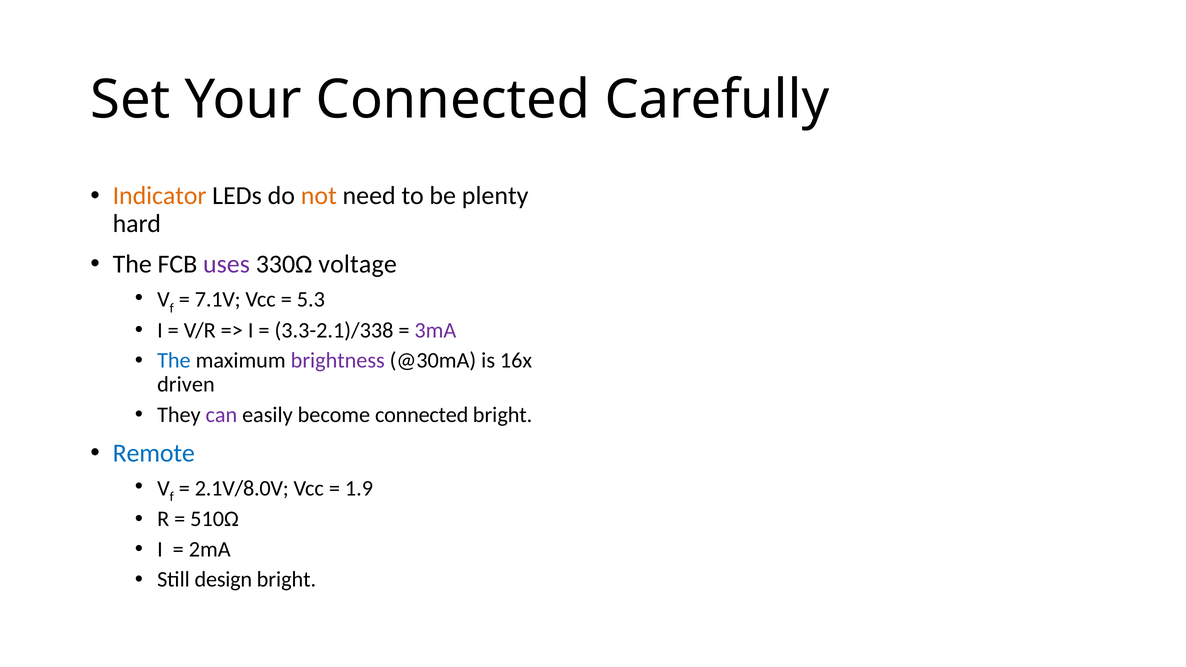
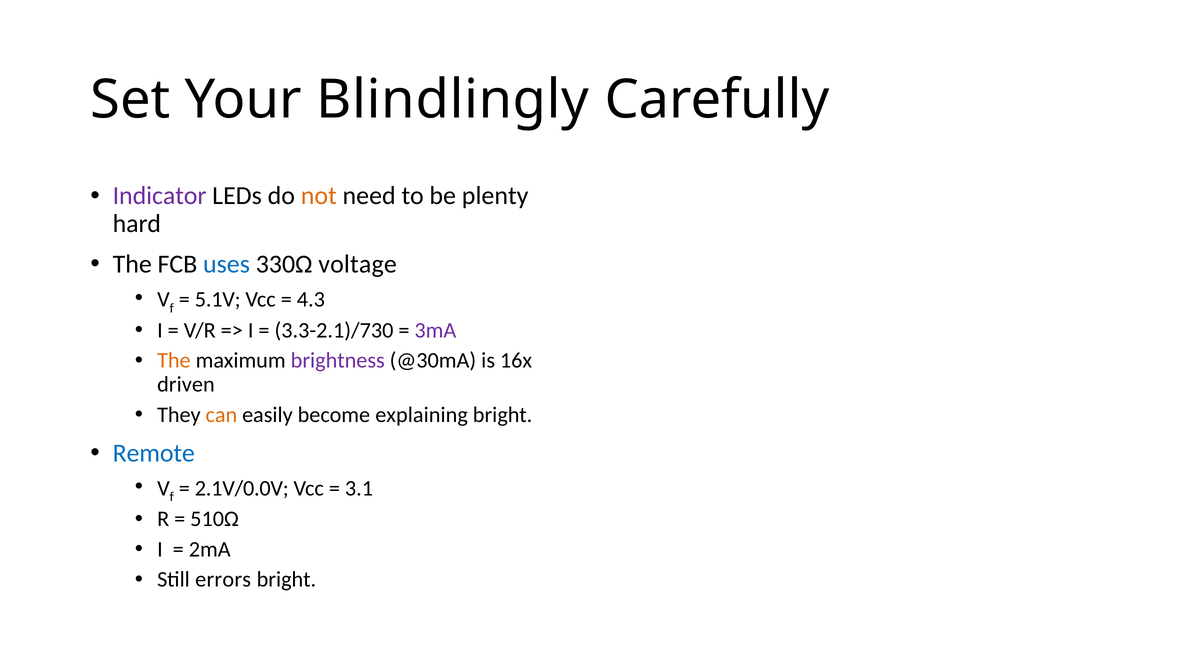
Your Connected: Connected -> Blindlingly
Indicator colour: orange -> purple
uses colour: purple -> blue
7.1V: 7.1V -> 5.1V
5.3: 5.3 -> 4.3
3.3-2.1)/338: 3.3-2.1)/338 -> 3.3-2.1)/730
The at (174, 361) colour: blue -> orange
can colour: purple -> orange
become connected: connected -> explaining
2.1V/8.0V: 2.1V/8.0V -> 2.1V/0.0V
1.9: 1.9 -> 3.1
design: design -> errors
